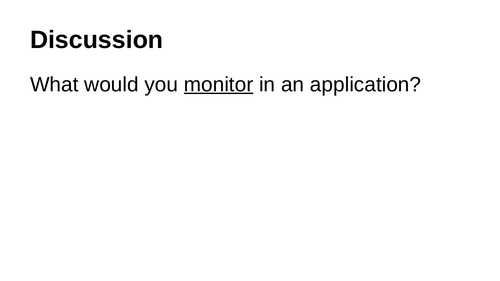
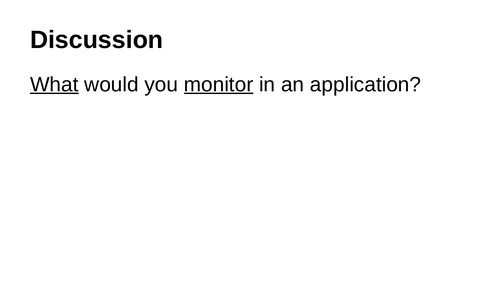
What underline: none -> present
